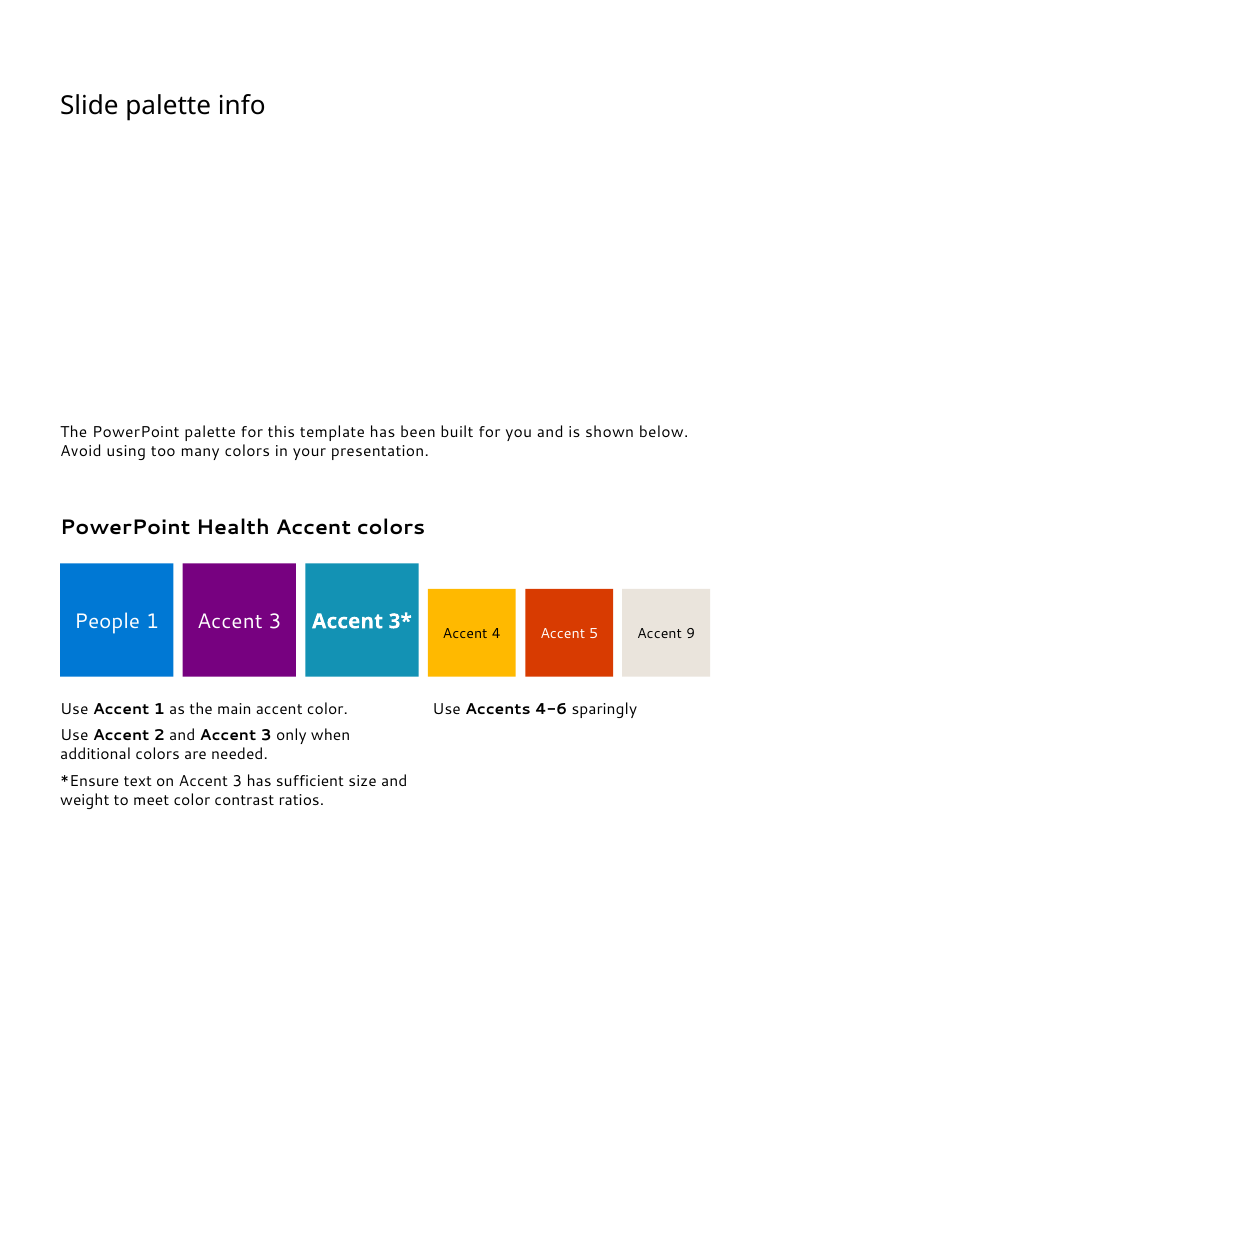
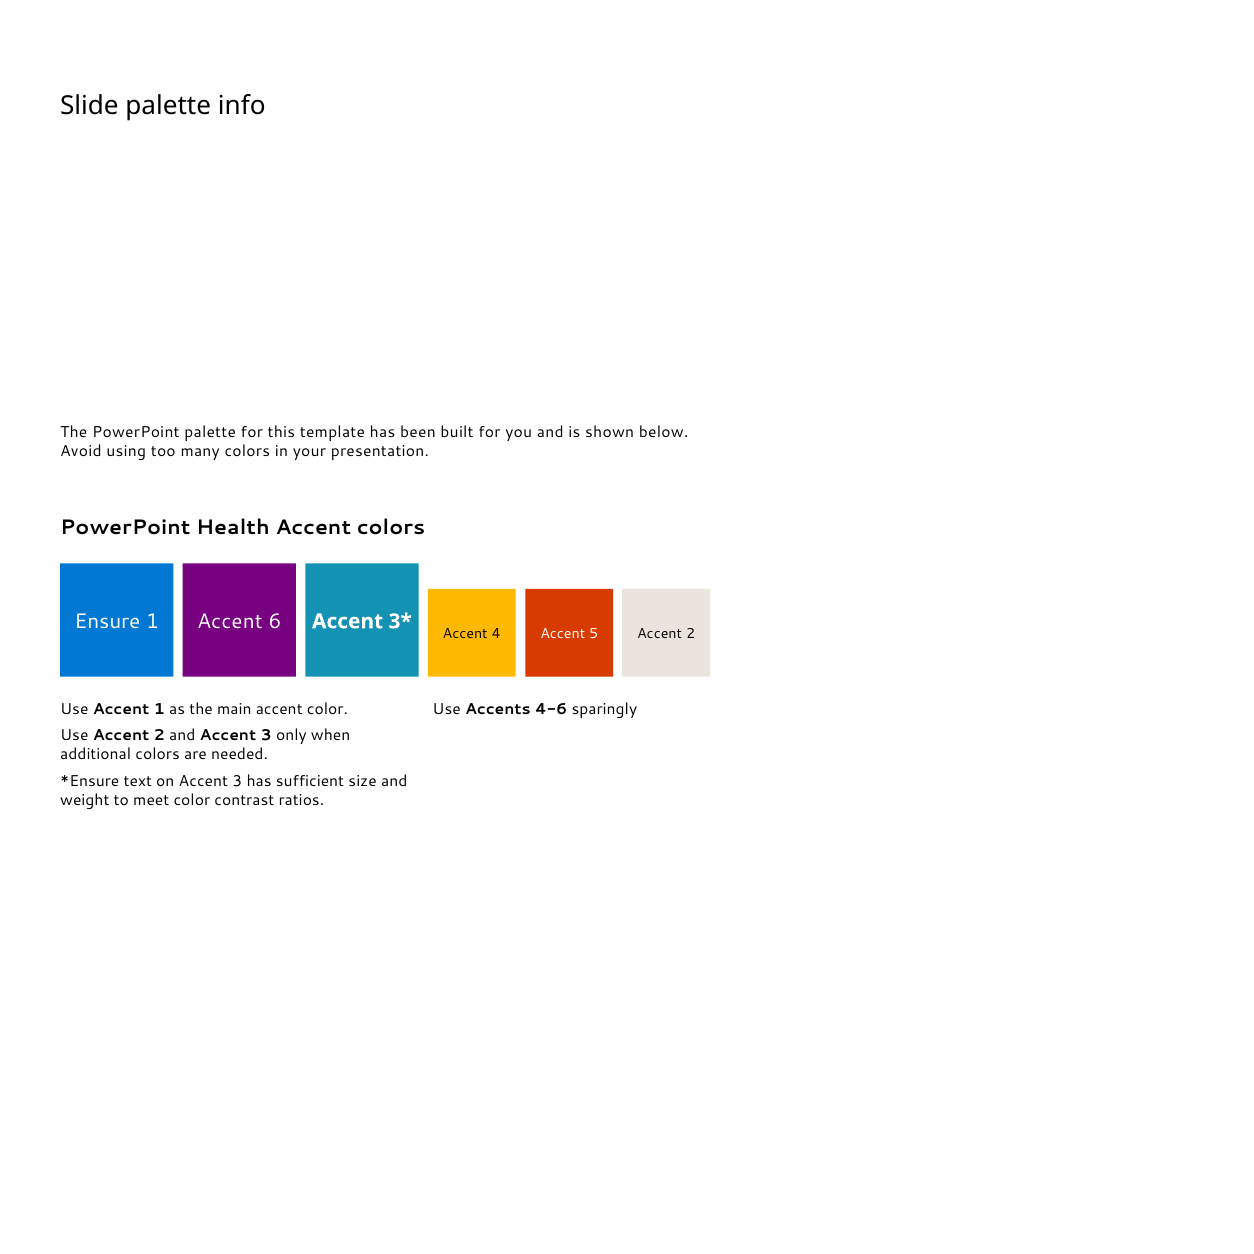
People: People -> Ensure
1 Accent 3: 3 -> 6
5 Accent 9: 9 -> 2
